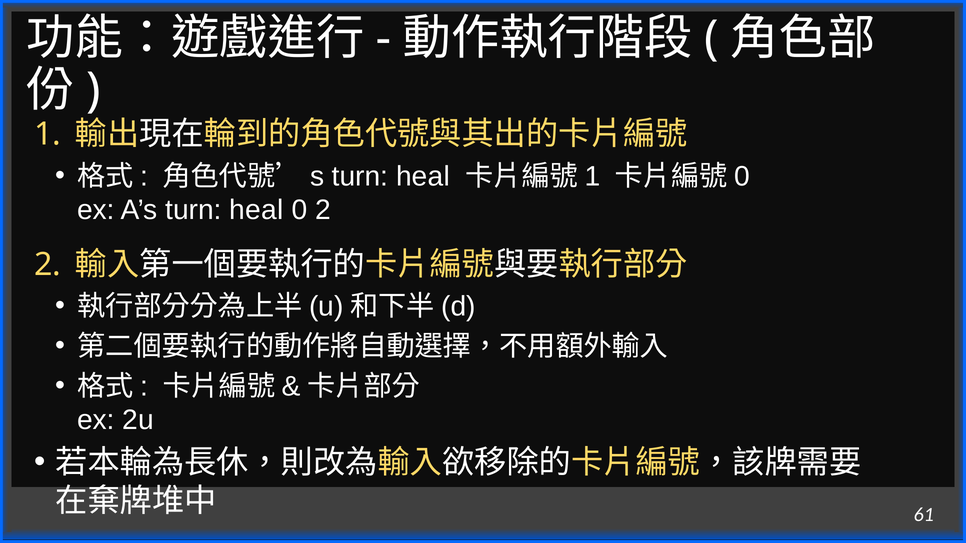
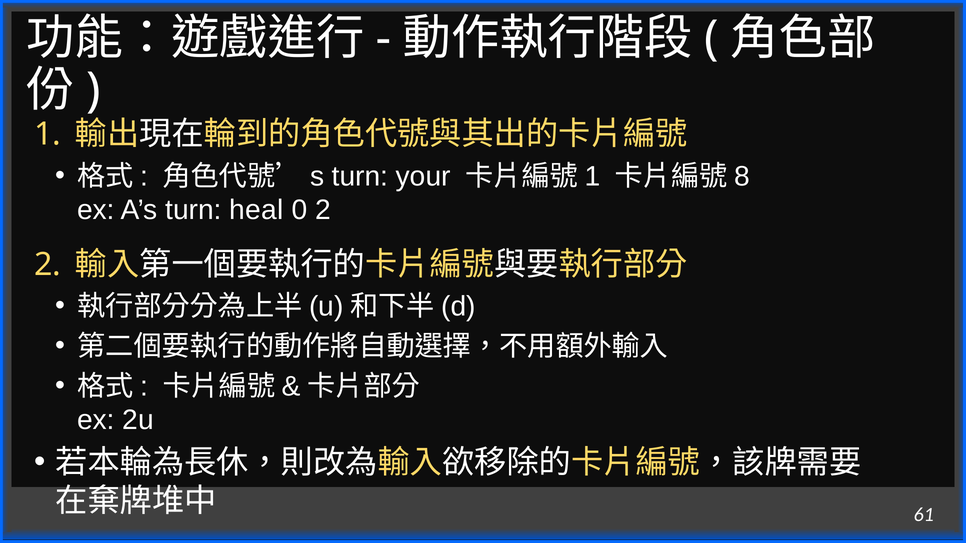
heal at (423, 176): heal -> your
0 at (742, 176): 0 -> 8
